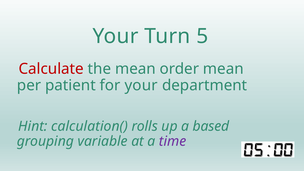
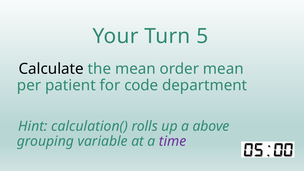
Calculate colour: red -> black
for your: your -> code
based: based -> above
